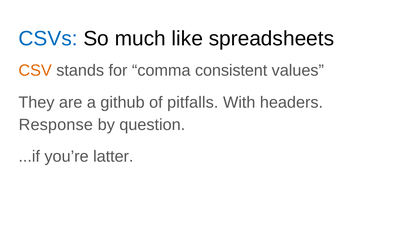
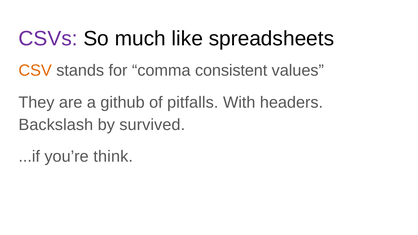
CSVs colour: blue -> purple
Response: Response -> Backslash
question: question -> survived
latter: latter -> think
